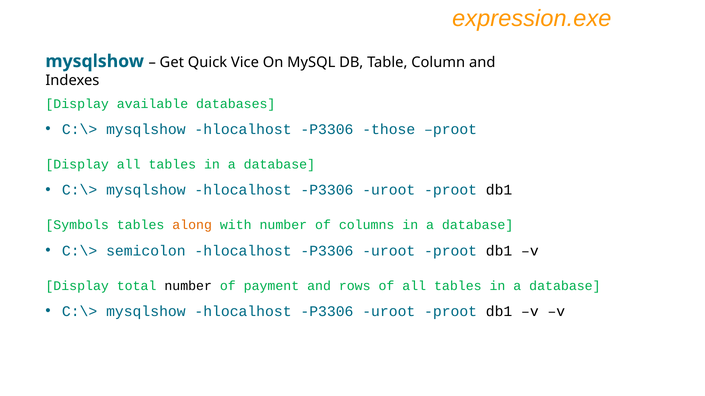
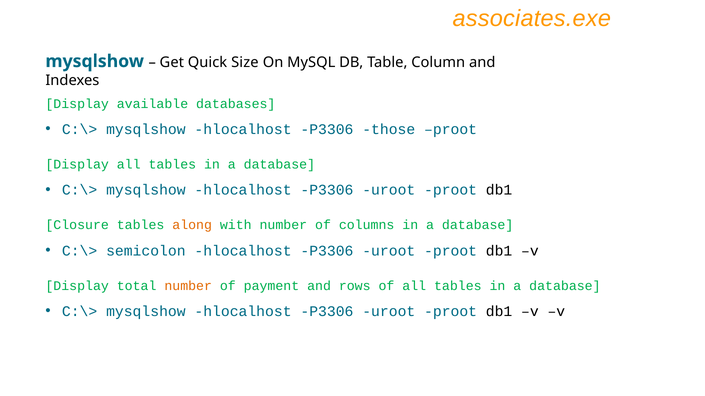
expression.exe: expression.exe -> associates.exe
Vice: Vice -> Size
Symbols: Symbols -> Closure
number at (188, 286) colour: black -> orange
